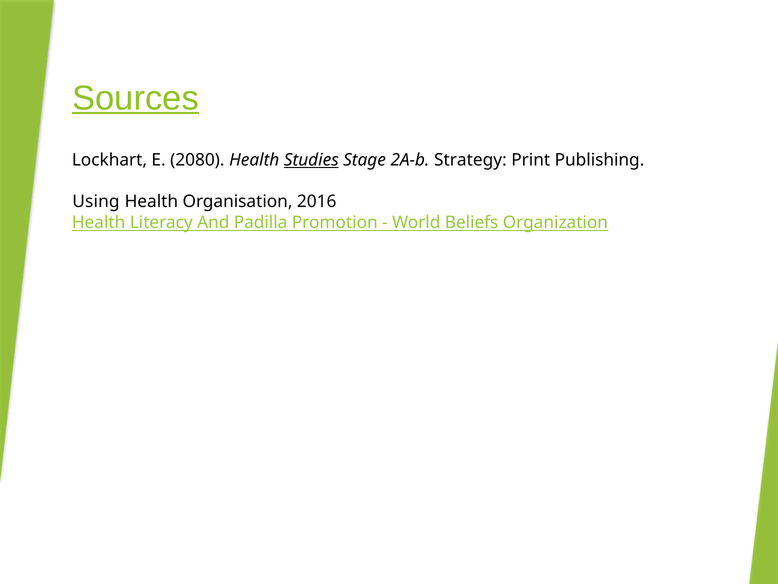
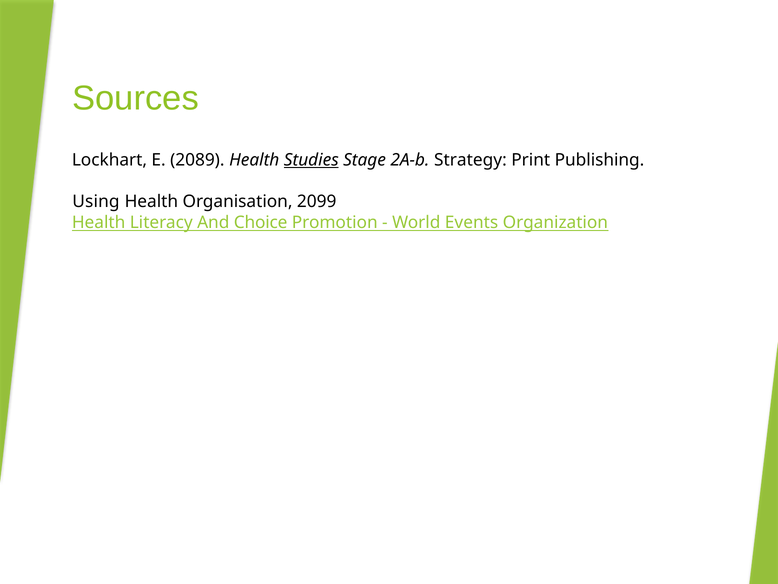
Sources underline: present -> none
2080: 2080 -> 2089
2016: 2016 -> 2099
Padilla: Padilla -> Choice
Beliefs: Beliefs -> Events
